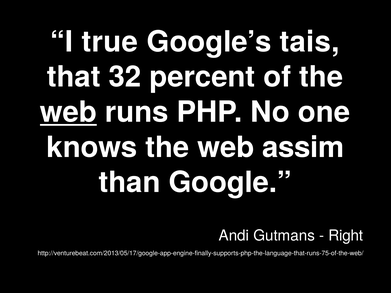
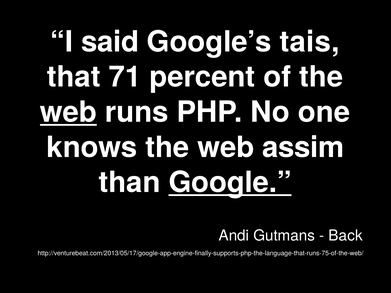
true: true -> said
32: 32 -> 71
Google underline: none -> present
Right: Right -> Back
